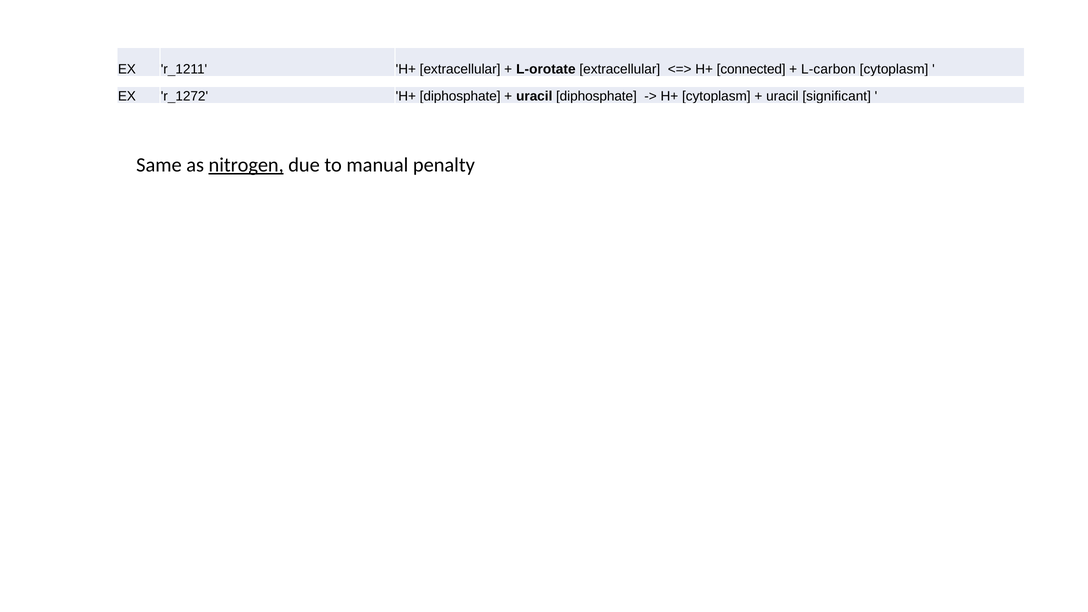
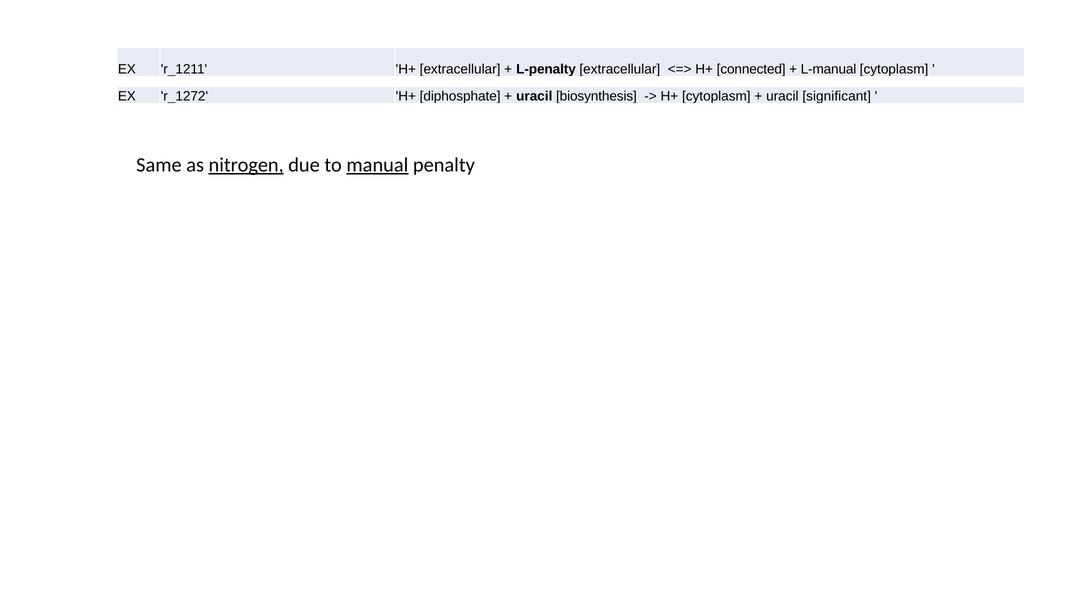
L-orotate: L-orotate -> L-penalty
L-carbon: L-carbon -> L-manual
uracil diphosphate: diphosphate -> biosynthesis
manual underline: none -> present
